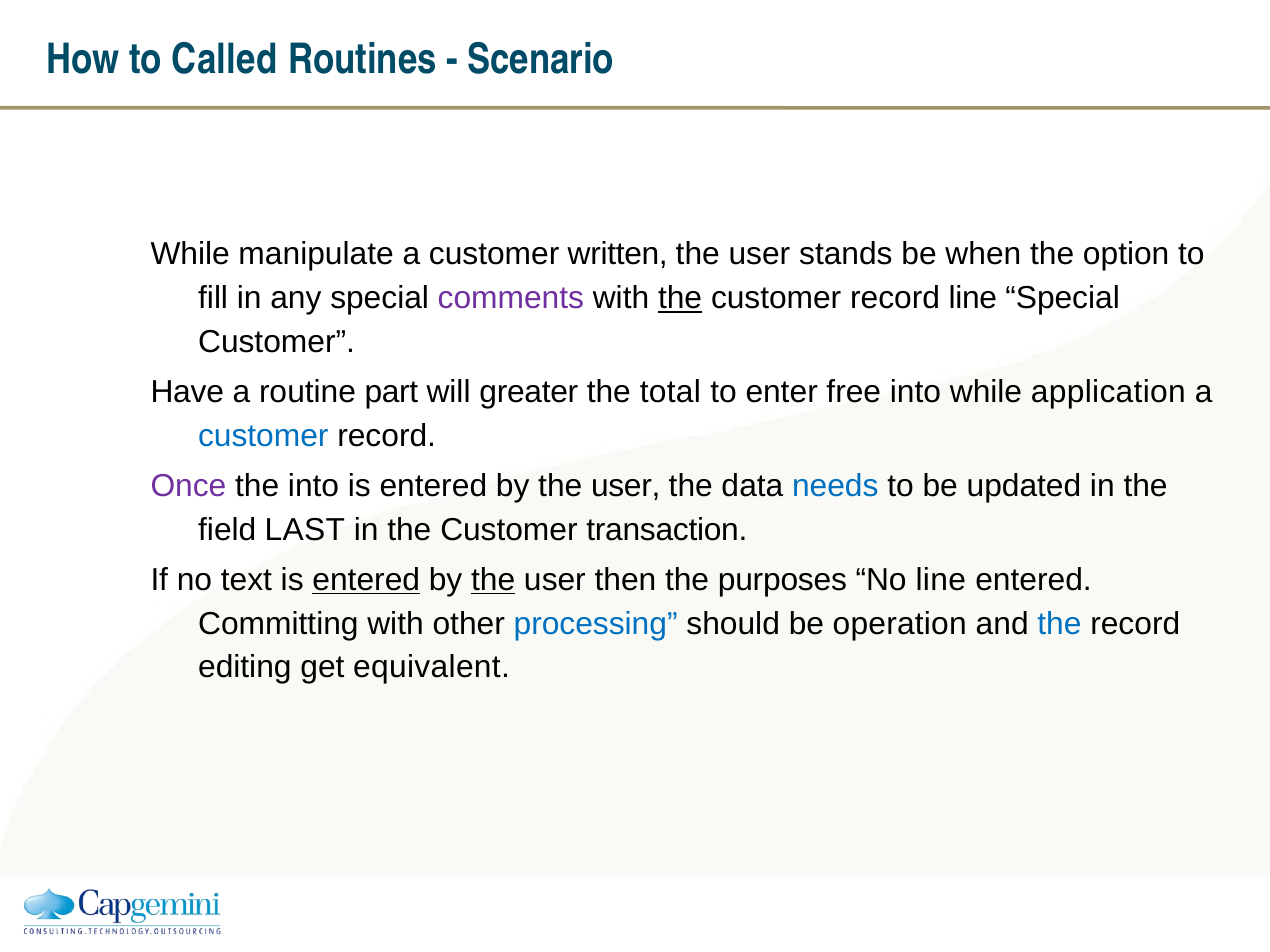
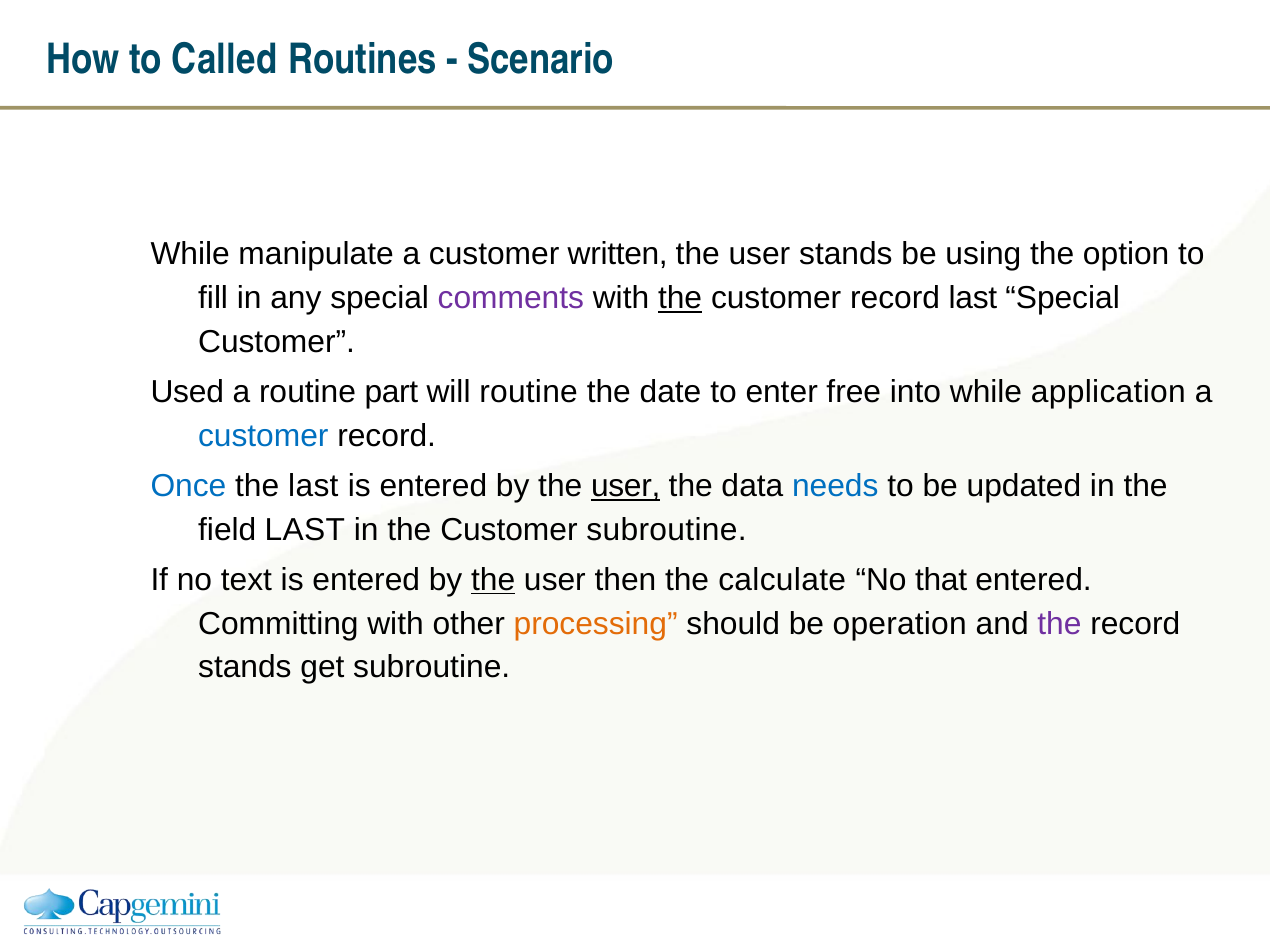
when: when -> using
record line: line -> last
Have: Have -> Used
will greater: greater -> routine
total: total -> date
Once colour: purple -> blue
the into: into -> last
user at (626, 486) underline: none -> present
Customer transaction: transaction -> subroutine
entered at (366, 580) underline: present -> none
purposes: purposes -> calculate
No line: line -> that
processing colour: blue -> orange
the at (1060, 624) colour: blue -> purple
editing at (245, 668): editing -> stands
get equivalent: equivalent -> subroutine
